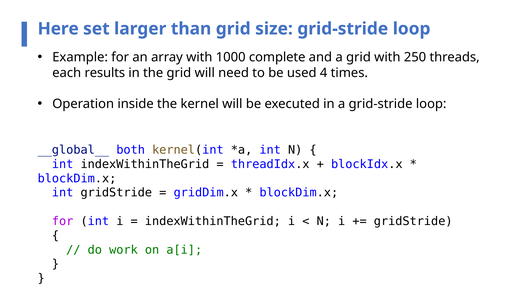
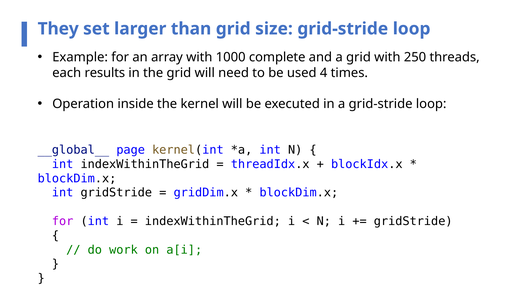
Here: Here -> They
both: both -> page
